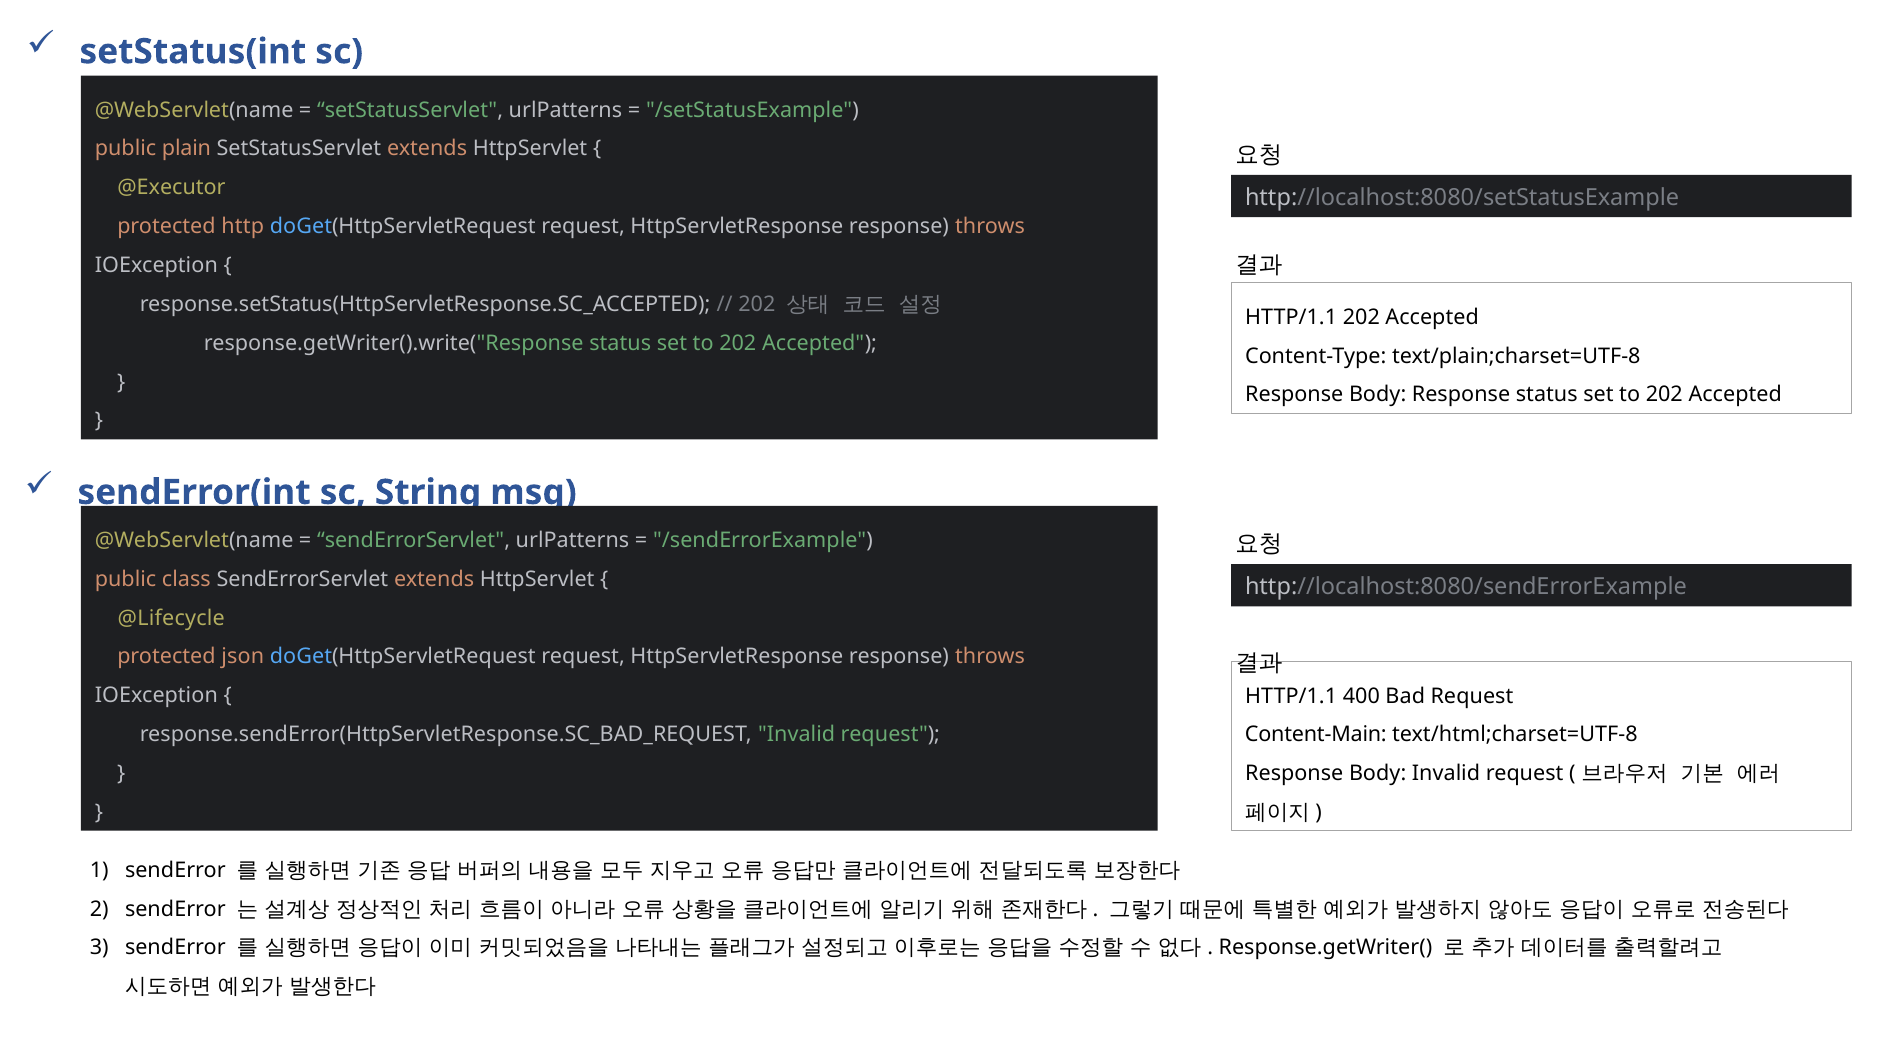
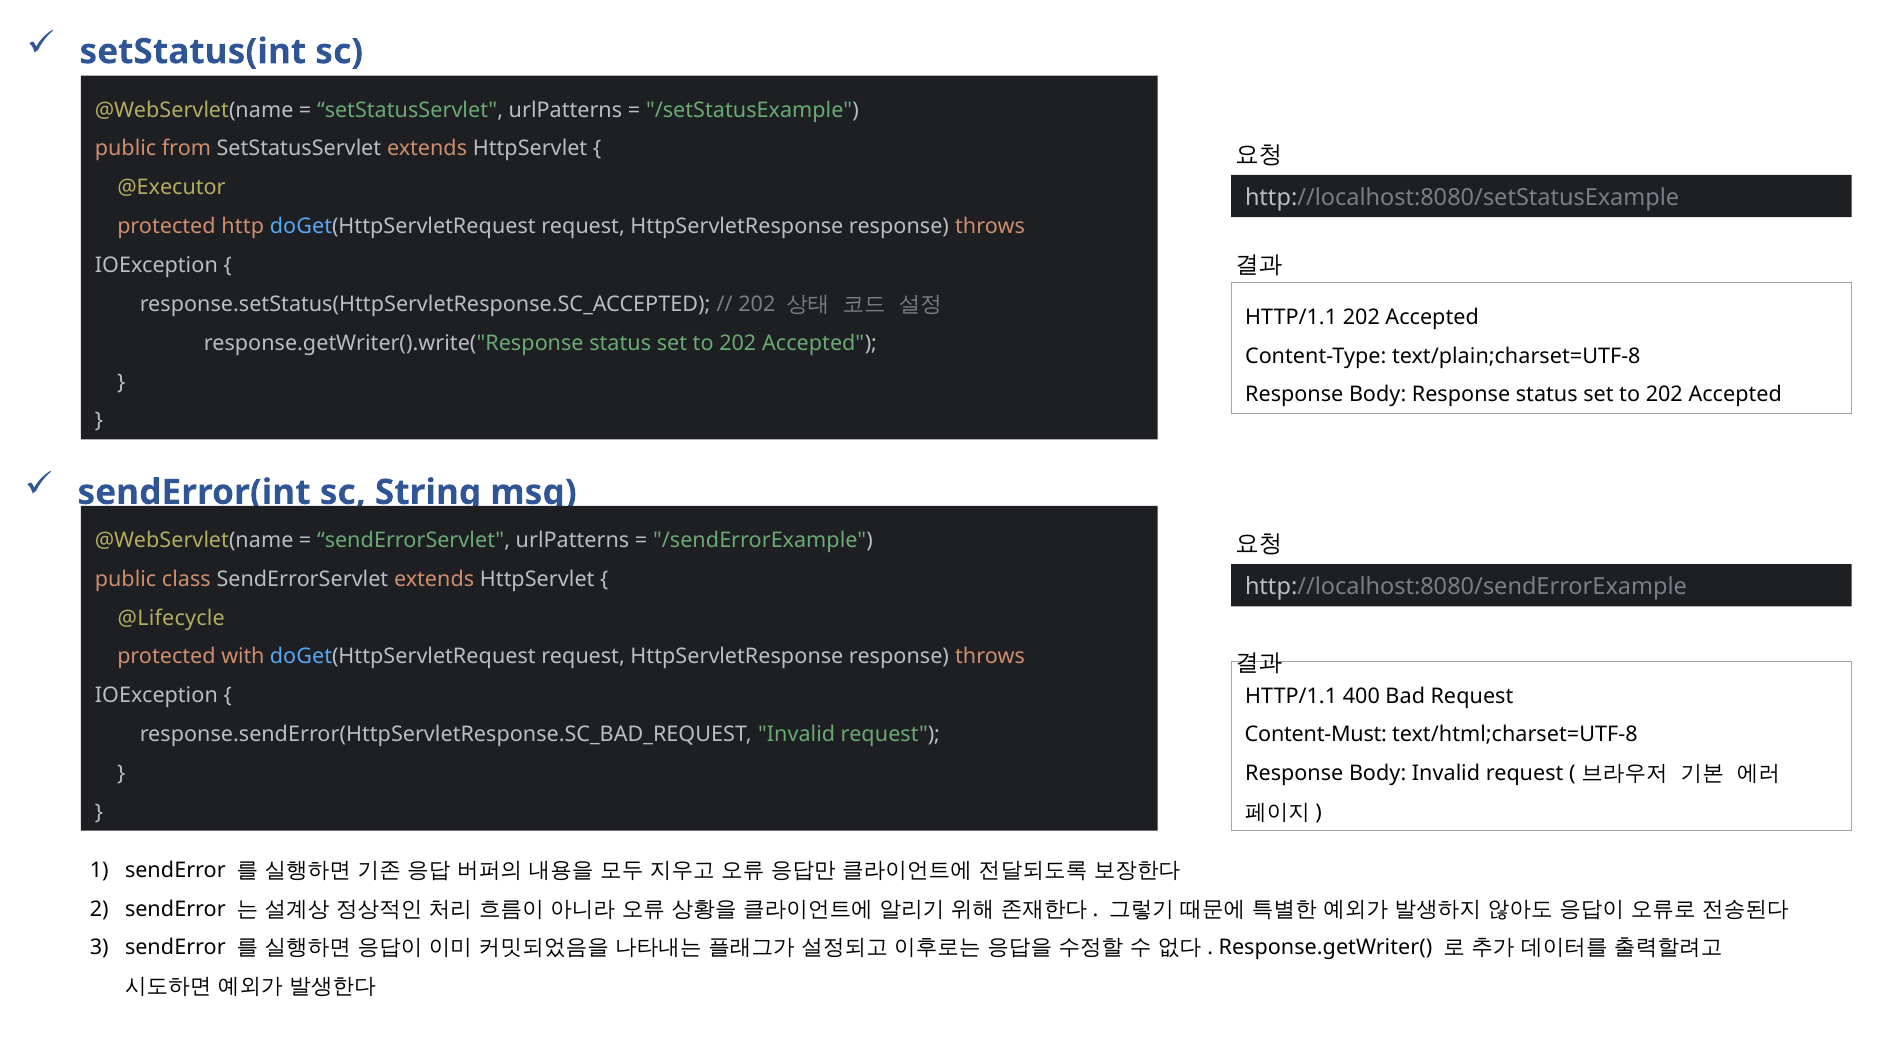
plain: plain -> from
json: json -> with
Content-Main: Content-Main -> Content-Must
